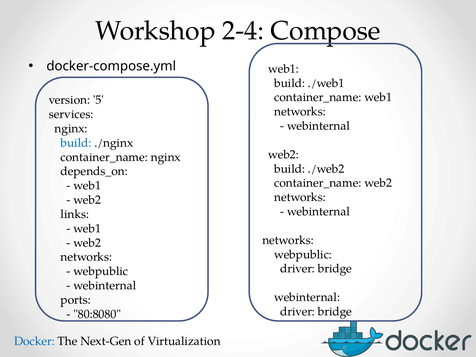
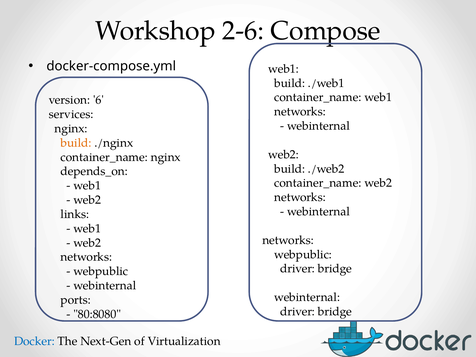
2-4: 2-4 -> 2-6
5: 5 -> 6
build at (76, 143) colour: blue -> orange
